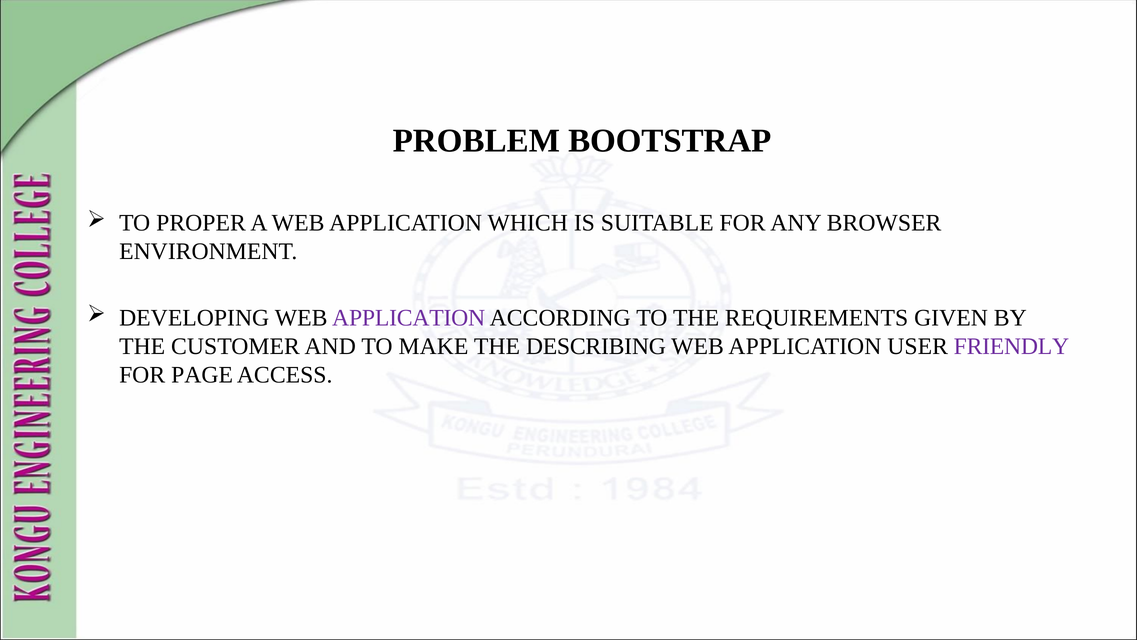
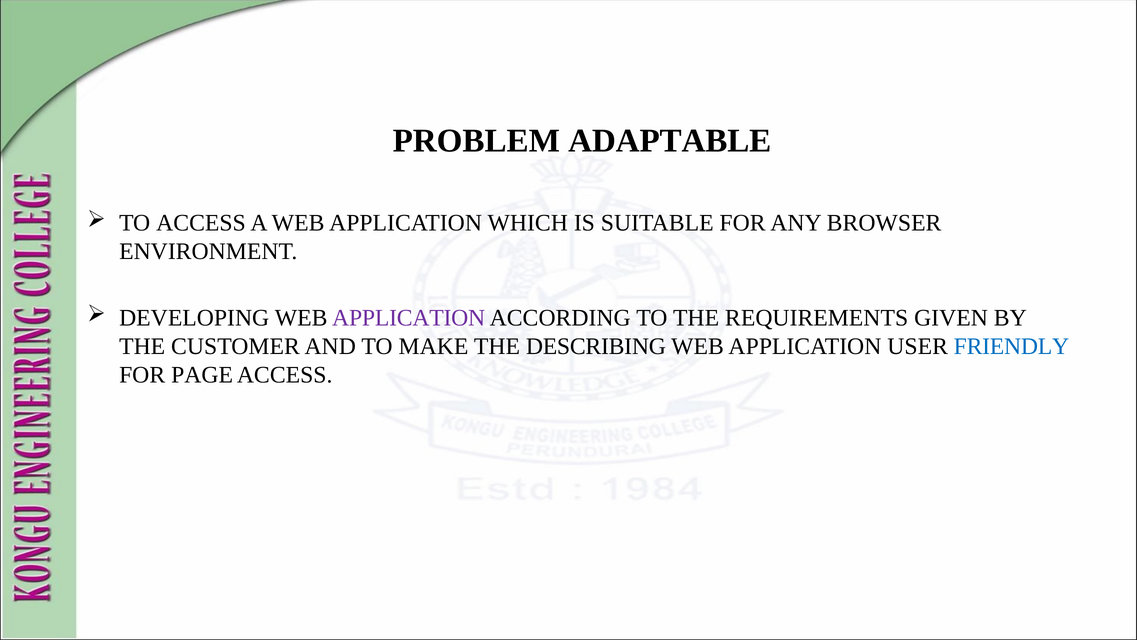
BOOTSTRAP: BOOTSTRAP -> ADAPTABLE
TO PROPER: PROPER -> ACCESS
FRIENDLY colour: purple -> blue
